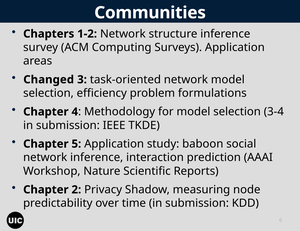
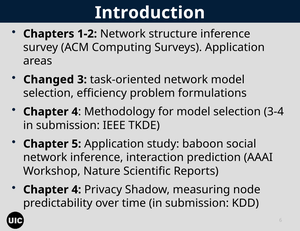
Communities: Communities -> Introduction
2 at (76, 190): 2 -> 4
